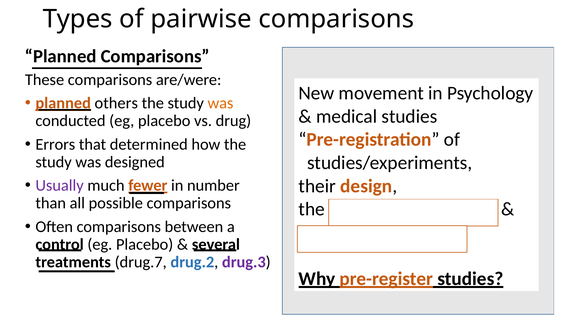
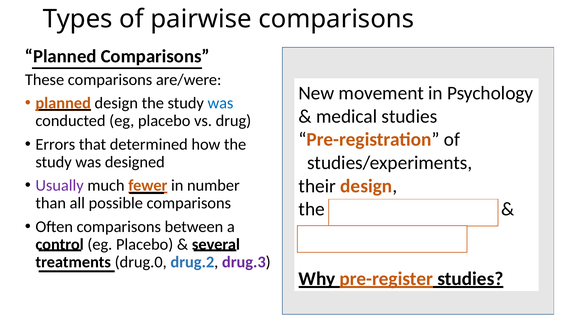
others at (116, 103): others -> design
was at (220, 103) colour: orange -> blue
drug.7: drug.7 -> drug.0
